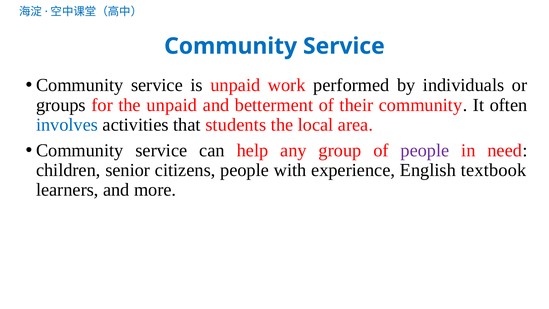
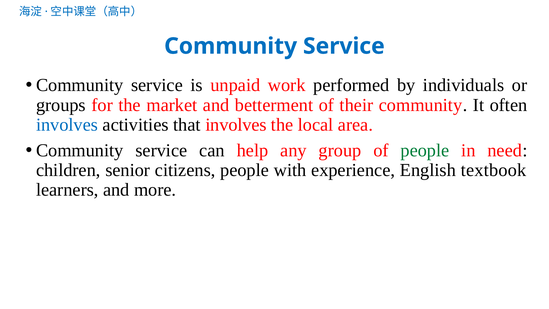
the unpaid: unpaid -> market
that students: students -> involves
people at (425, 150) colour: purple -> green
